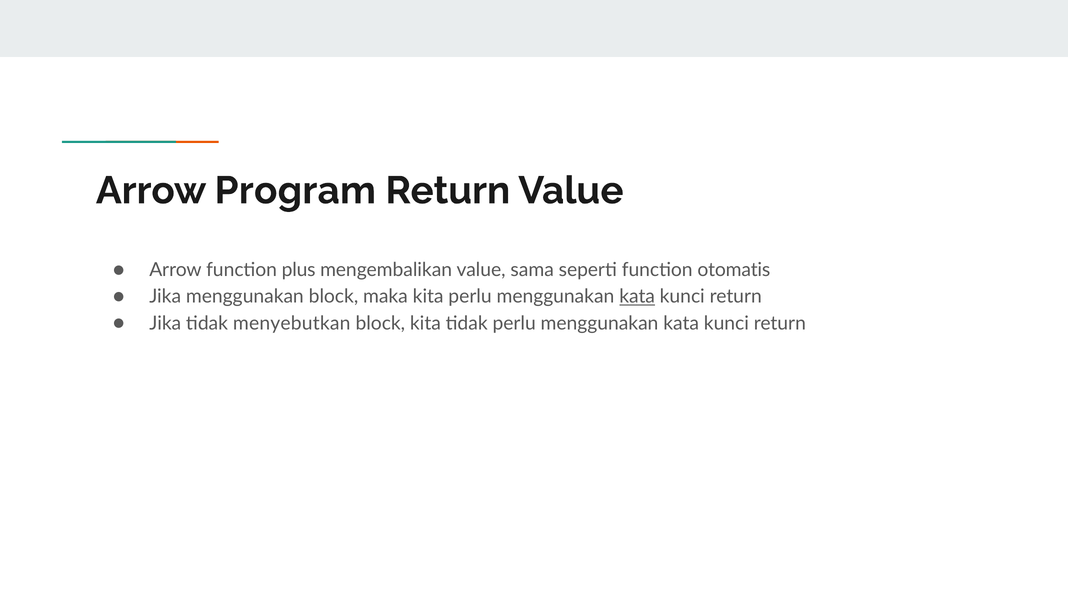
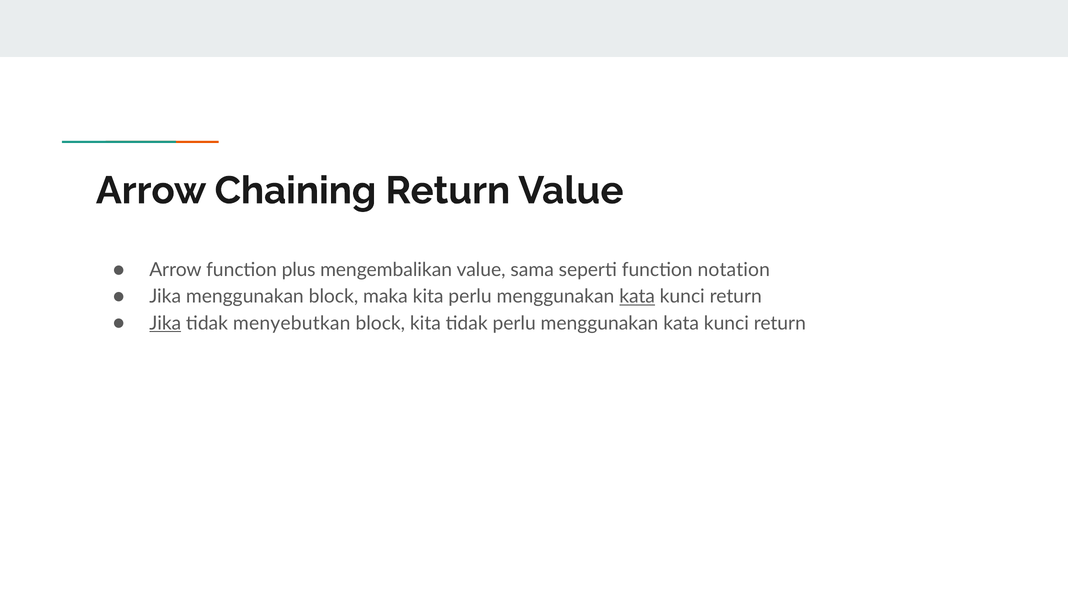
Program: Program -> Chaining
otomatis: otomatis -> notation
Jika at (165, 323) underline: none -> present
